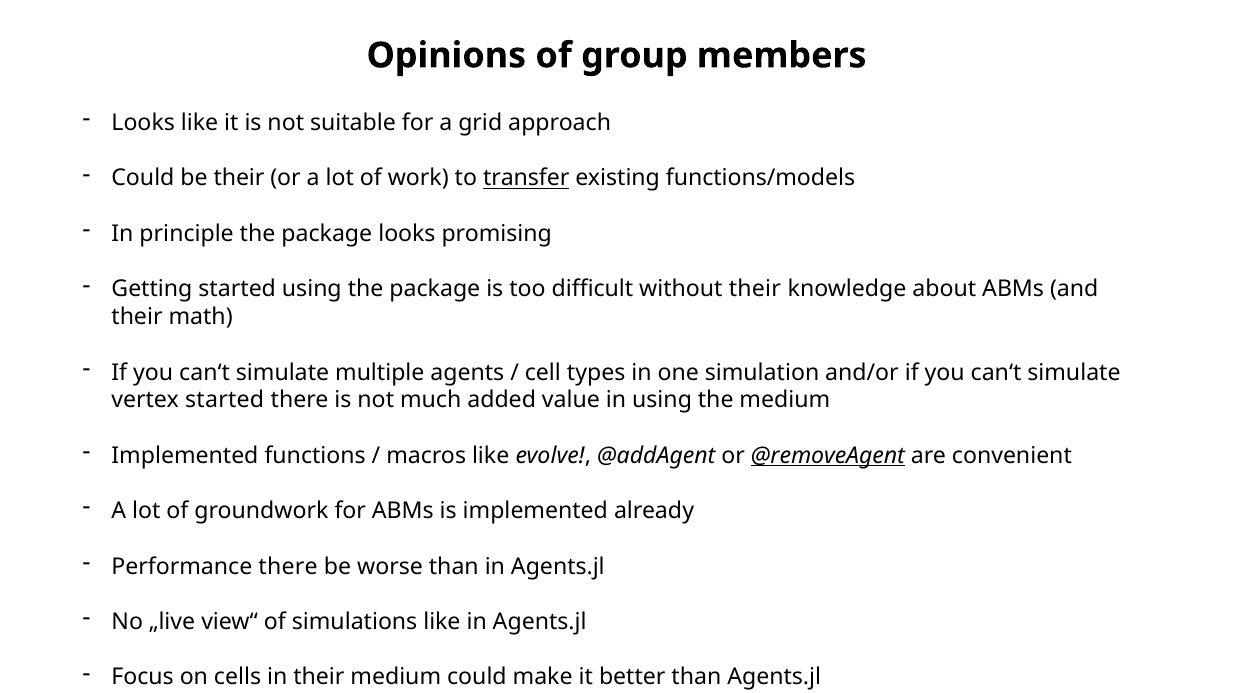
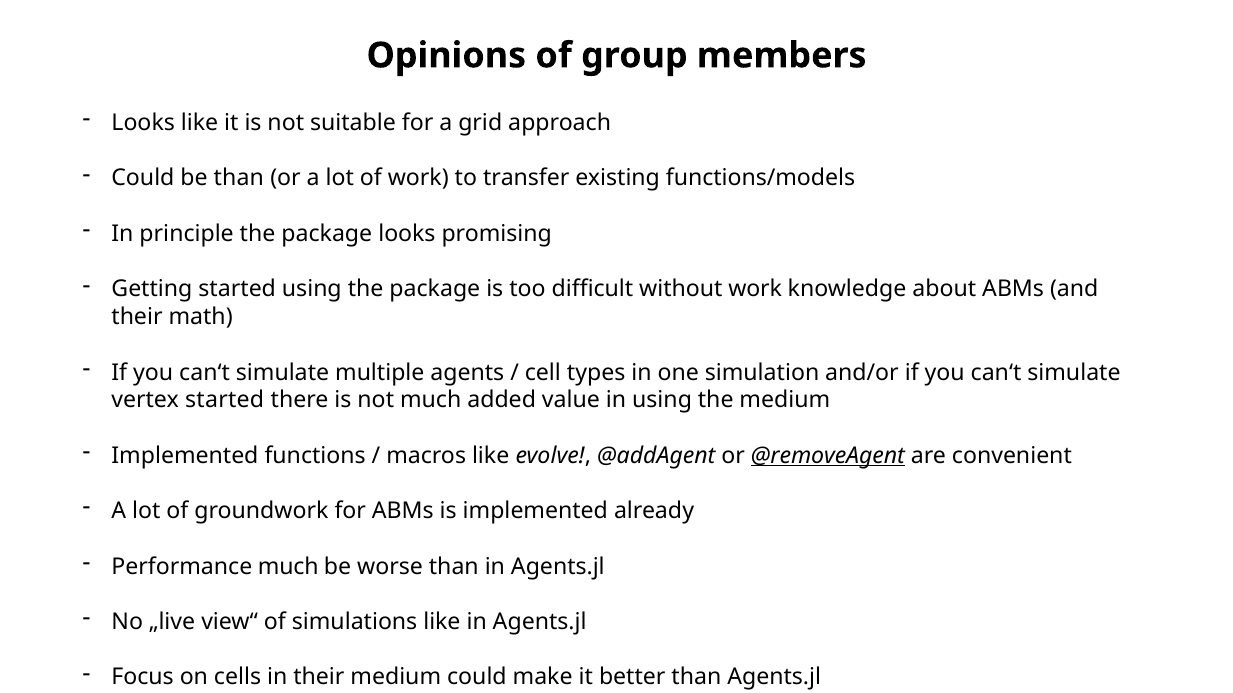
be their: their -> than
transfer underline: present -> none
without their: their -> work
Performance there: there -> much
